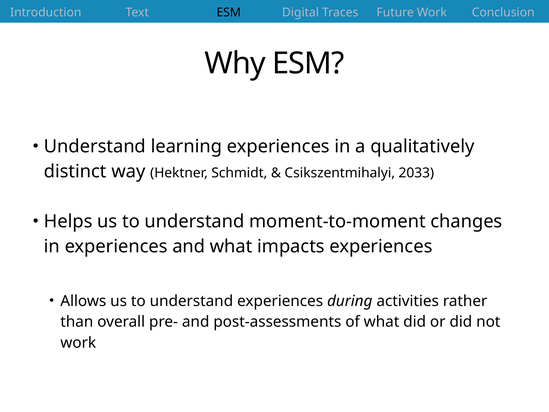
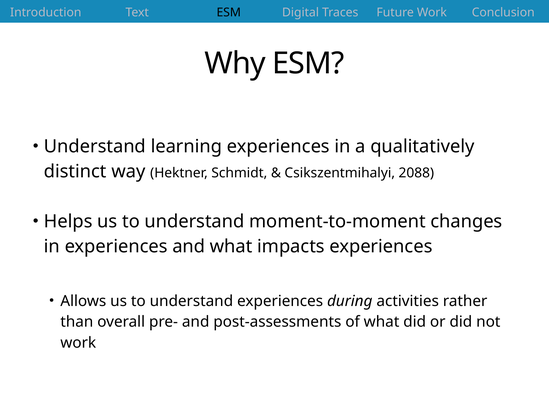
2033: 2033 -> 2088
